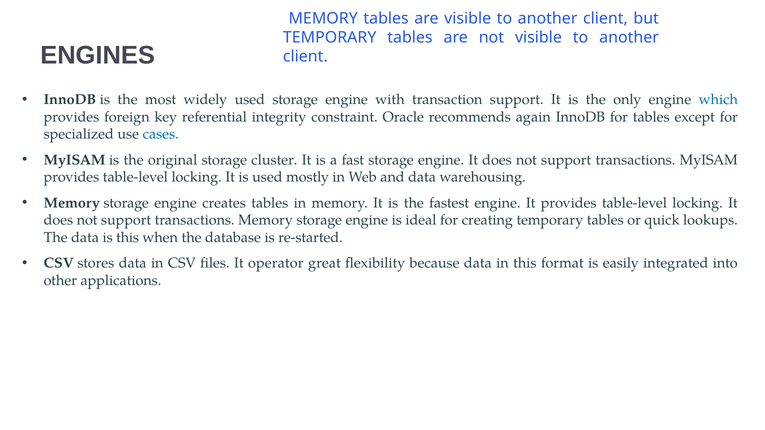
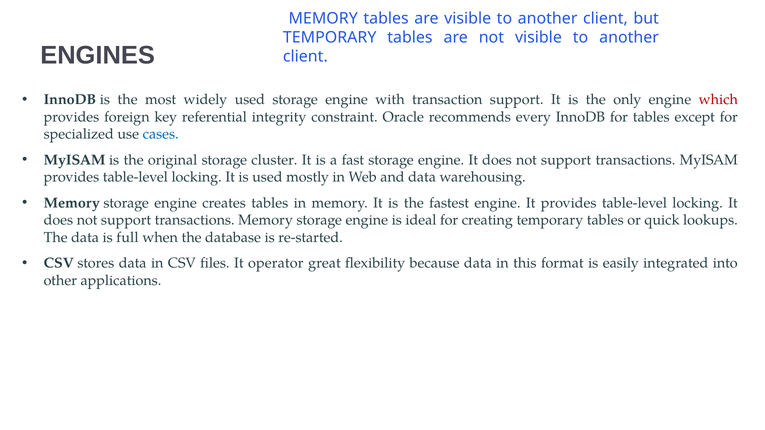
which colour: blue -> red
again: again -> every
is this: this -> full
